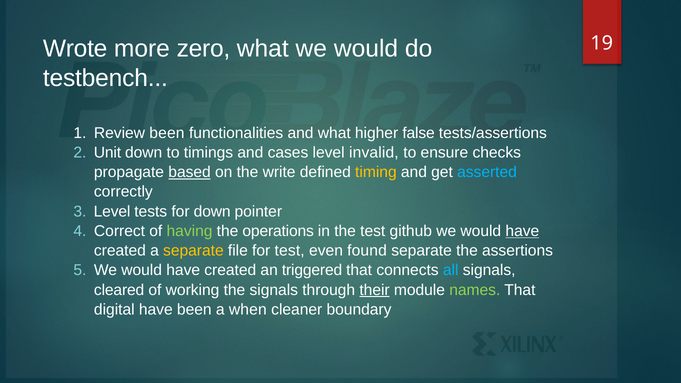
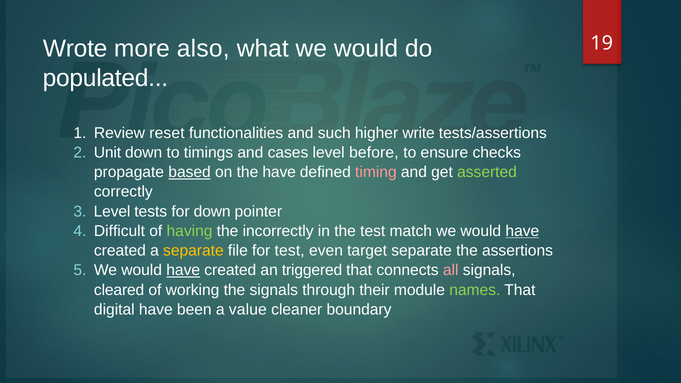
zero: zero -> also
testbench: testbench -> populated
Review been: been -> reset
and what: what -> such
false: false -> write
invalid: invalid -> before
the write: write -> have
timing colour: yellow -> pink
asserted colour: light blue -> light green
Correct: Correct -> Difficult
operations: operations -> incorrectly
github: github -> match
found: found -> target
have at (183, 270) underline: none -> present
all colour: light blue -> pink
their underline: present -> none
when: when -> value
